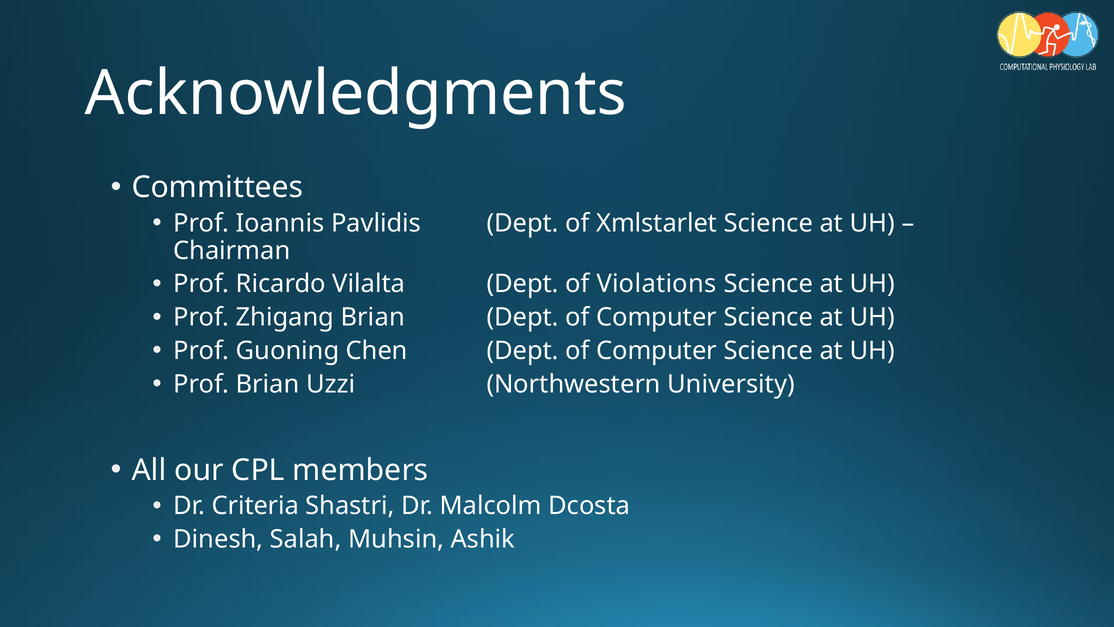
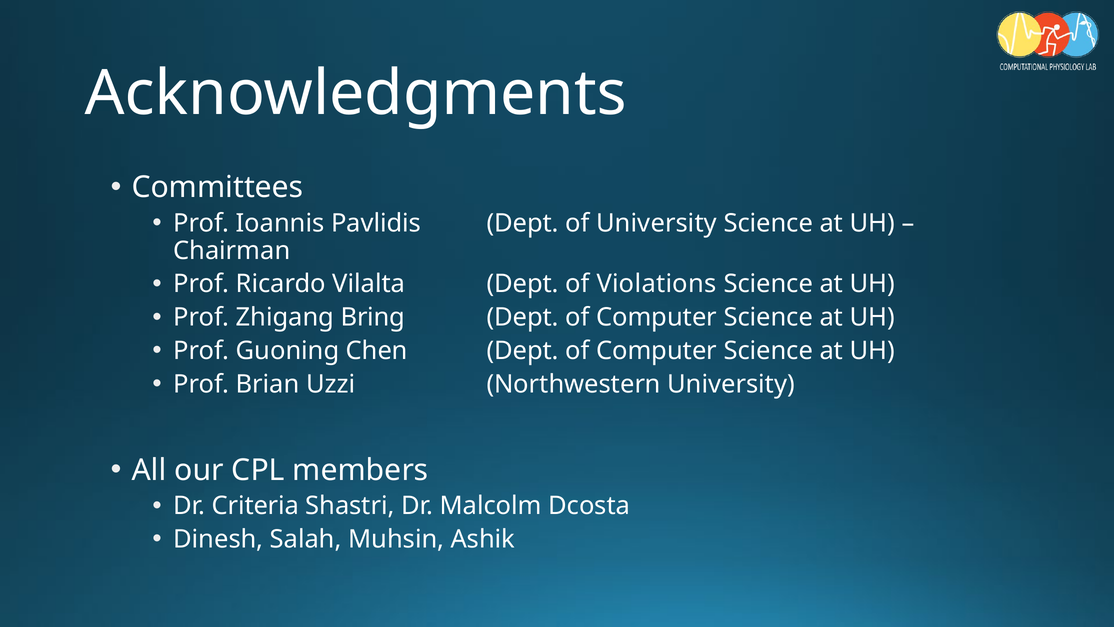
of Xmlstarlet: Xmlstarlet -> University
Zhigang Brian: Brian -> Bring
